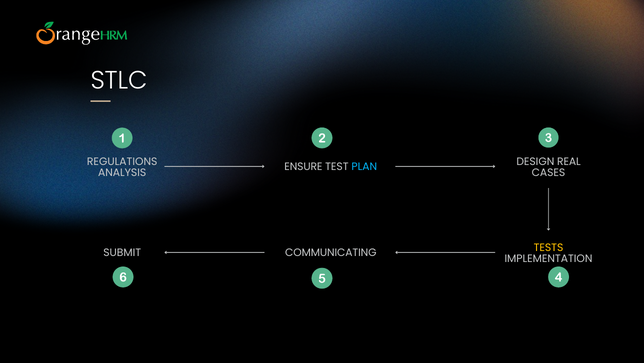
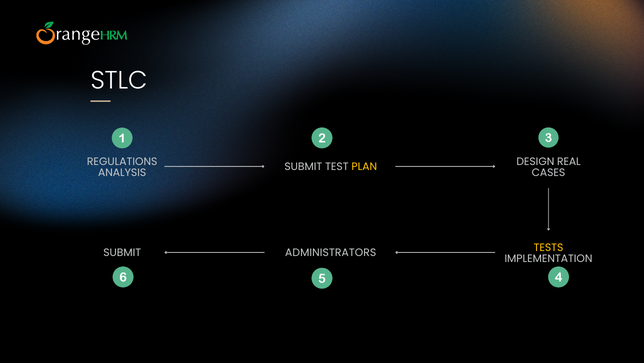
ENSURE at (303, 166): ENSURE -> SUBMIT
PLAN colour: light blue -> yellow
COMMUNICATING: COMMUNICATING -> ADMINISTRATORS
